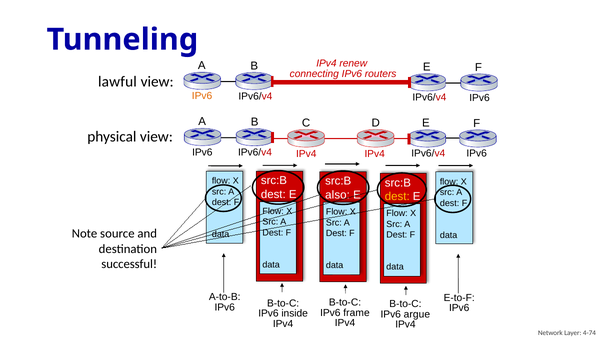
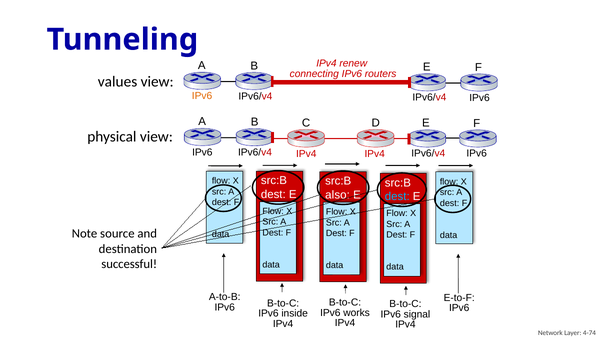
lawful: lawful -> values
dest at (397, 197) colour: yellow -> light blue
frame: frame -> works
argue: argue -> signal
